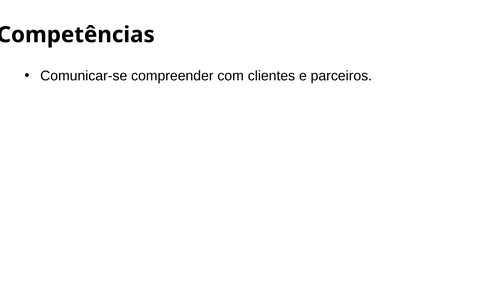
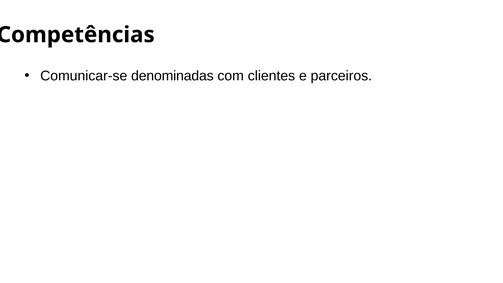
compreender: compreender -> denominadas
